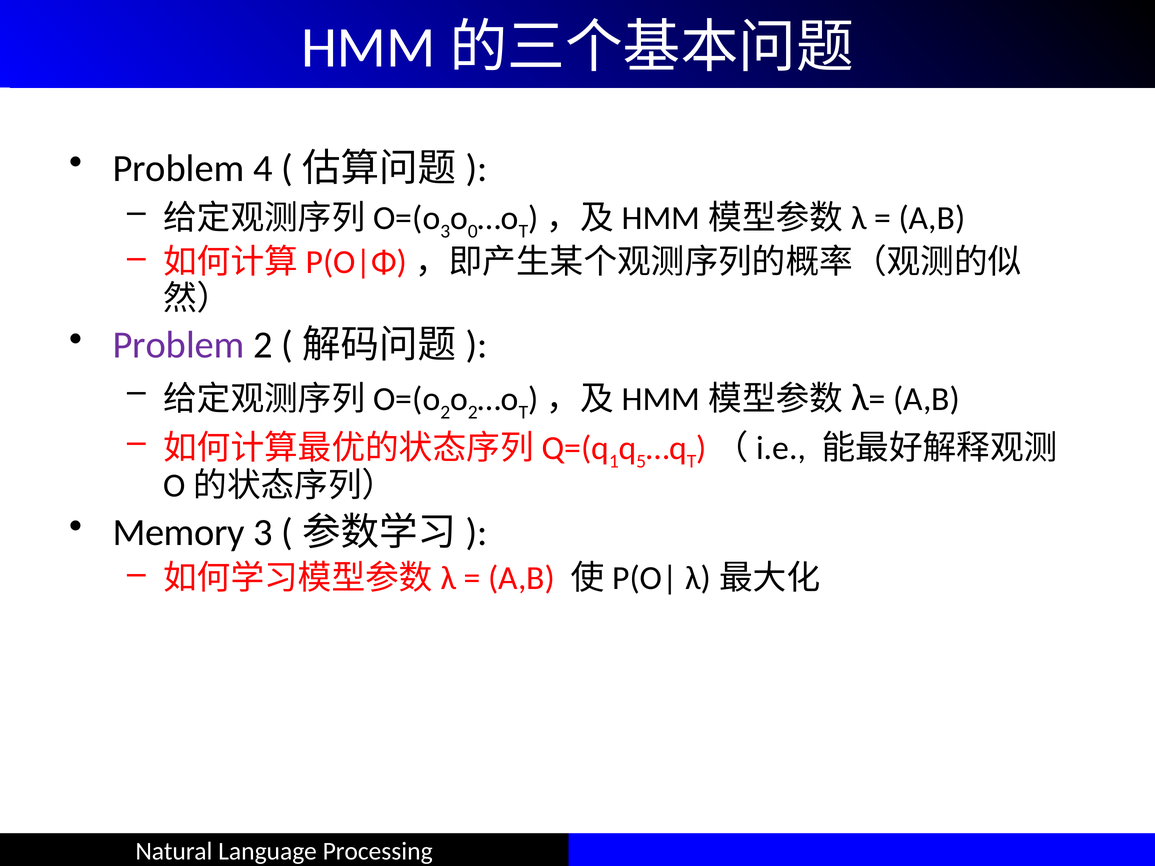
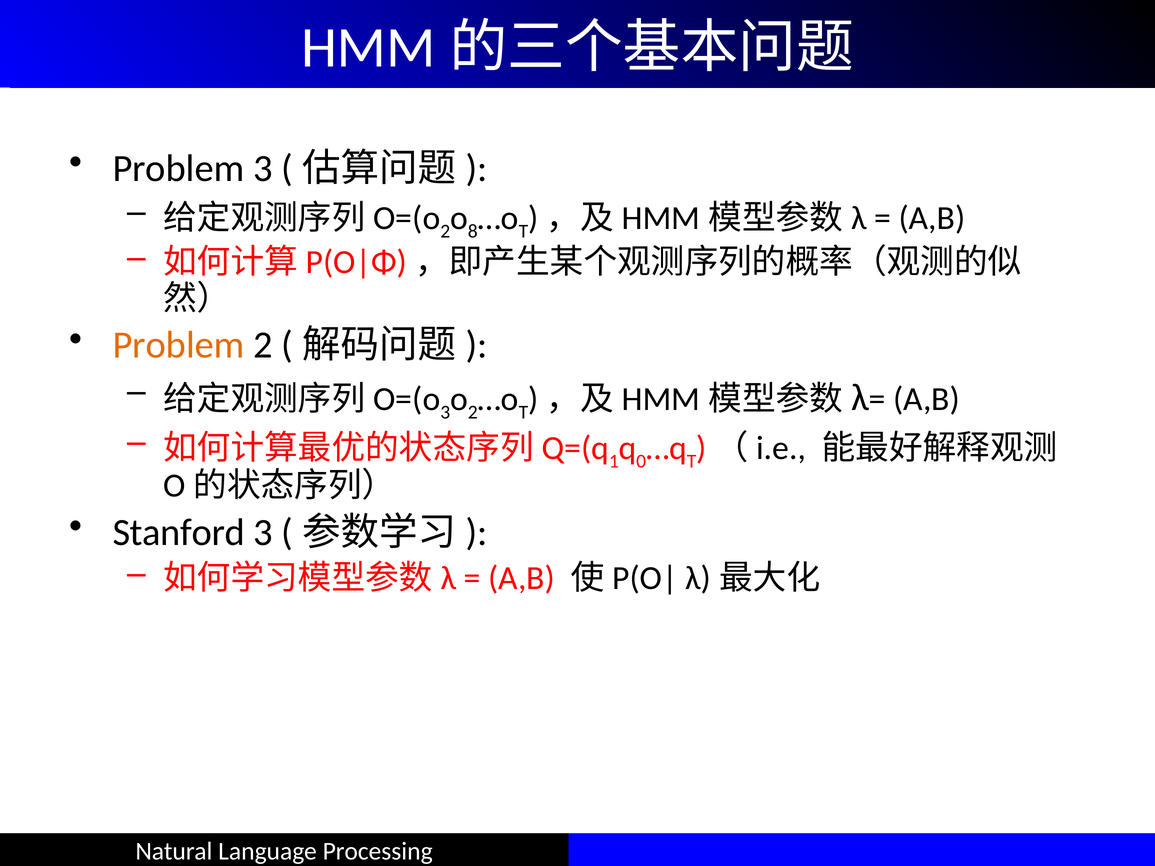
Problem 4: 4 -> 3
3 at (445, 231): 3 -> 2
0: 0 -> 8
Problem at (179, 345) colour: purple -> orange
2 at (445, 413): 2 -> 3
5: 5 -> 0
Memory: Memory -> Stanford
